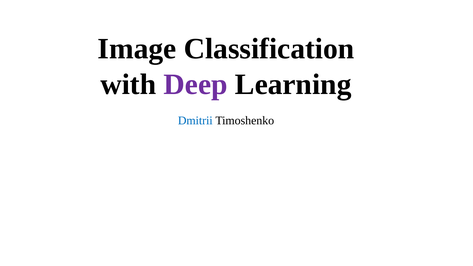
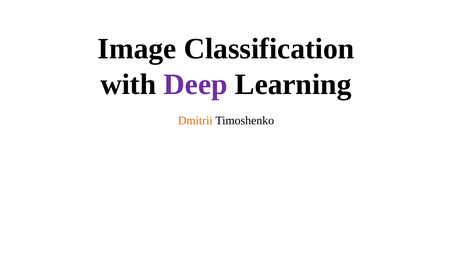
Dmitrii colour: blue -> orange
